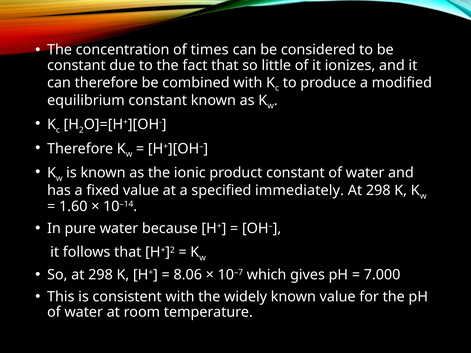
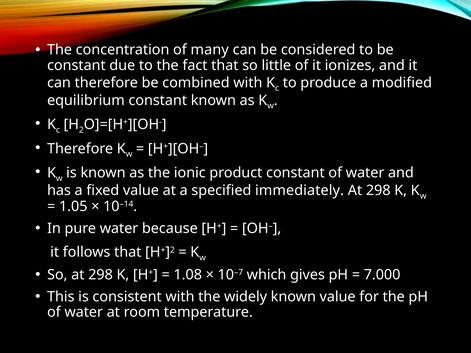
times: times -> many
1.60: 1.60 -> 1.05
8.06: 8.06 -> 1.08
